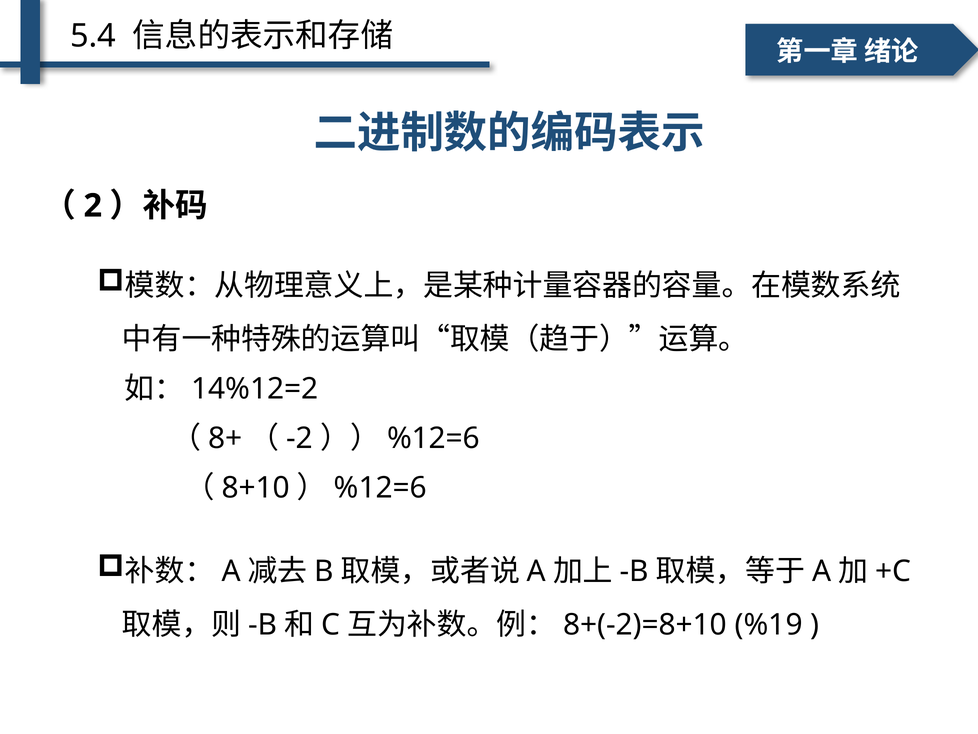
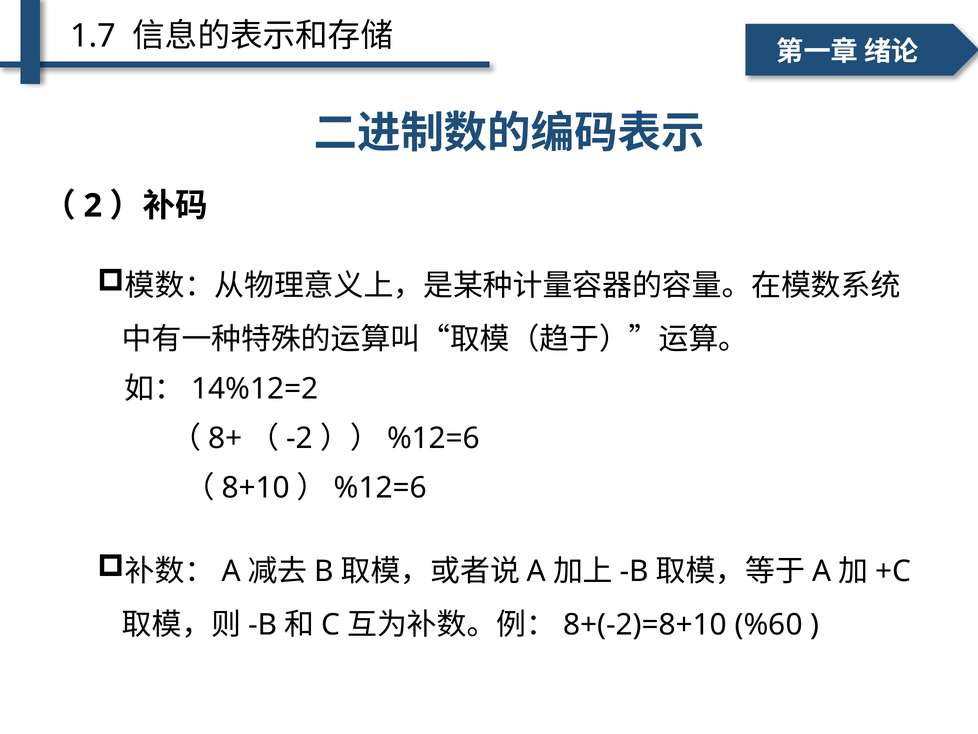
5.4: 5.4 -> 1.7
%19: %19 -> %60
